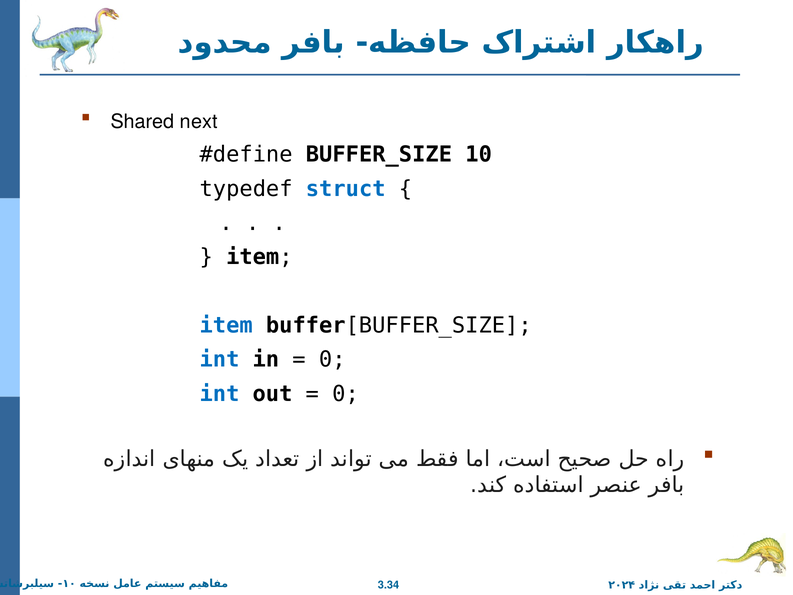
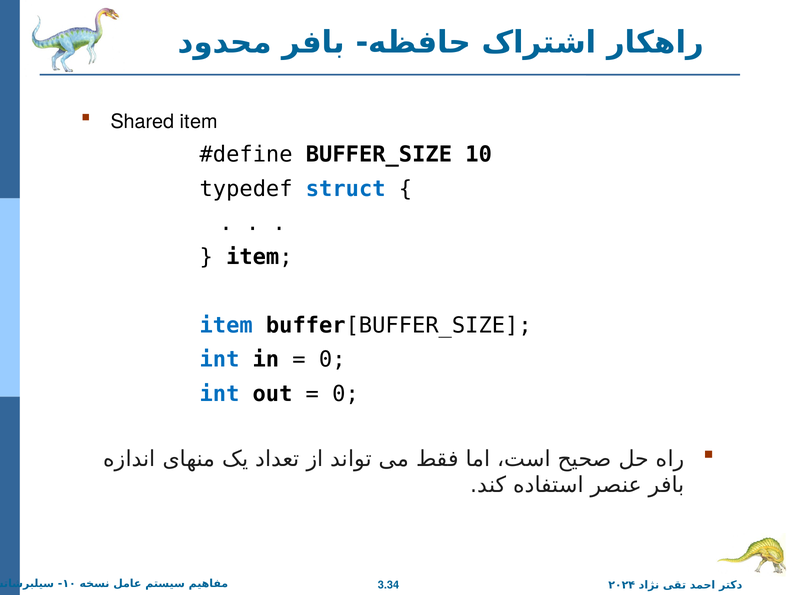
Shared next: next -> item
